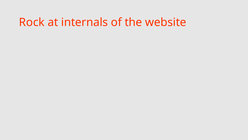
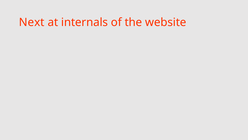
Rock: Rock -> Next
